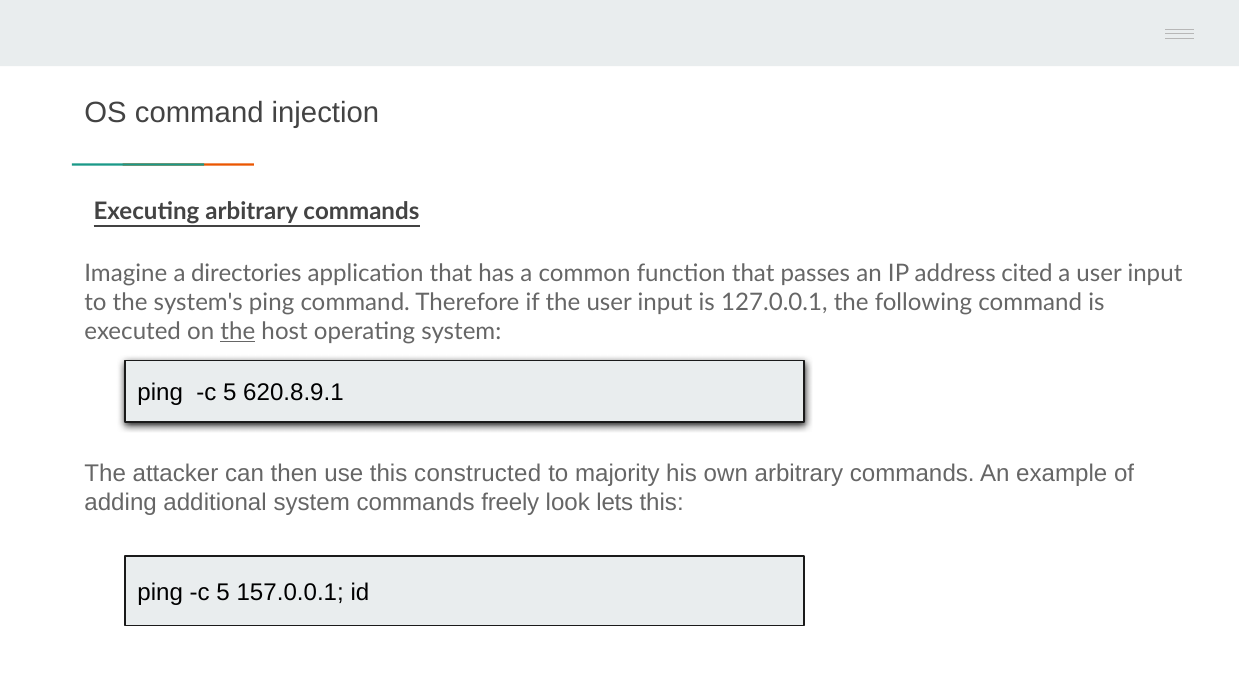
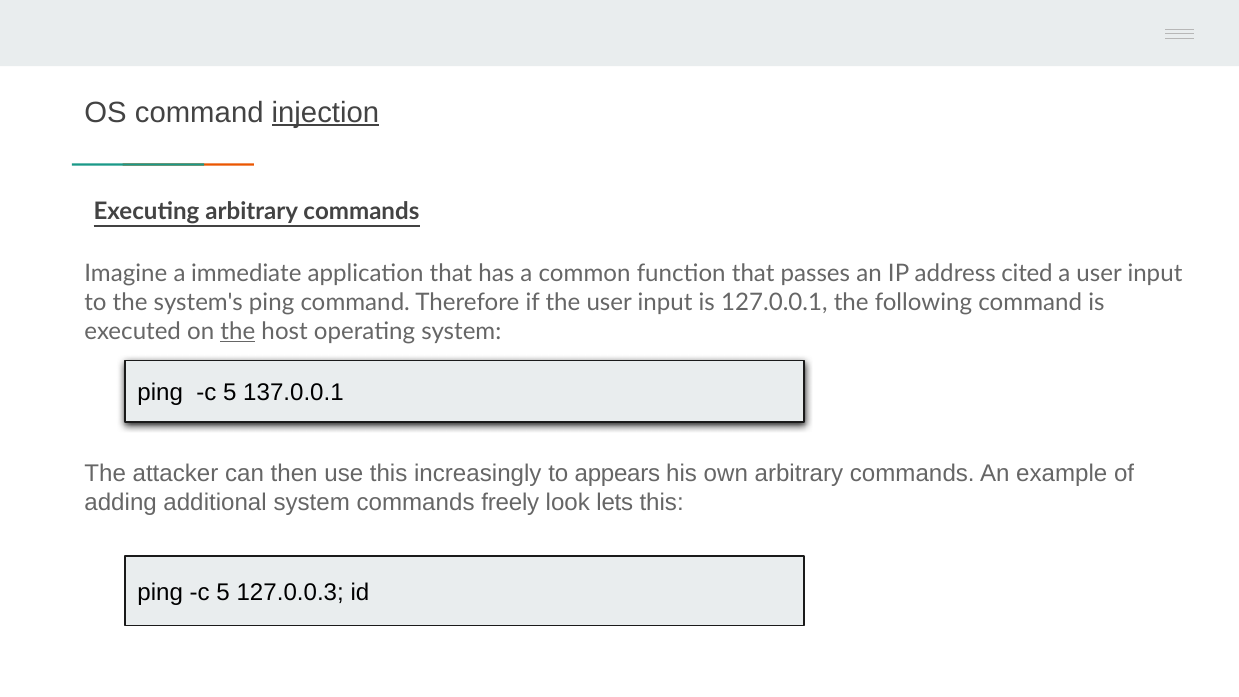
injection underline: none -> present
directories: directories -> immediate
620.8.9.1: 620.8.9.1 -> 137.0.0.1
constructed: constructed -> increasingly
majority: majority -> appears
157.0.0.1: 157.0.0.1 -> 127.0.0.3
